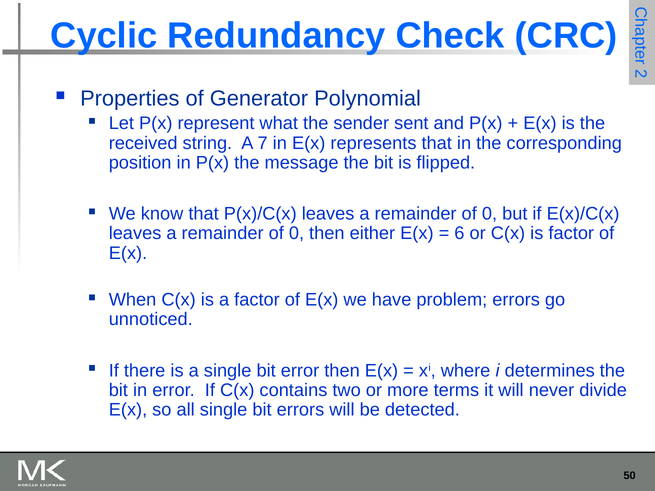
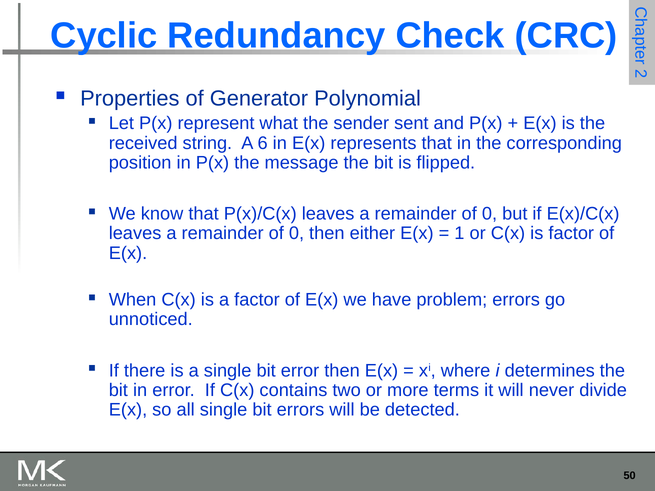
7: 7 -> 6
6: 6 -> 1
